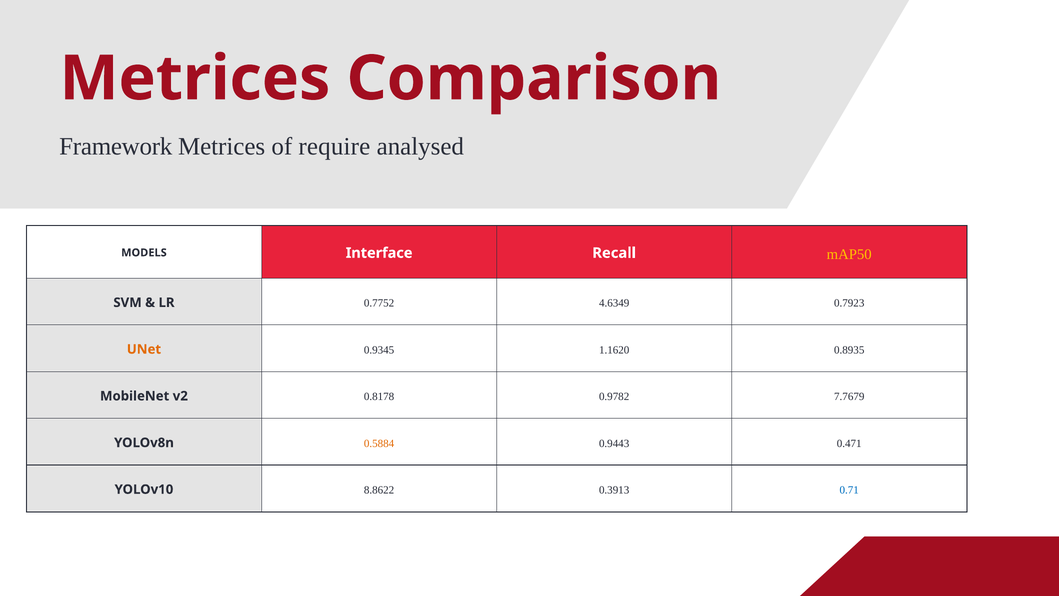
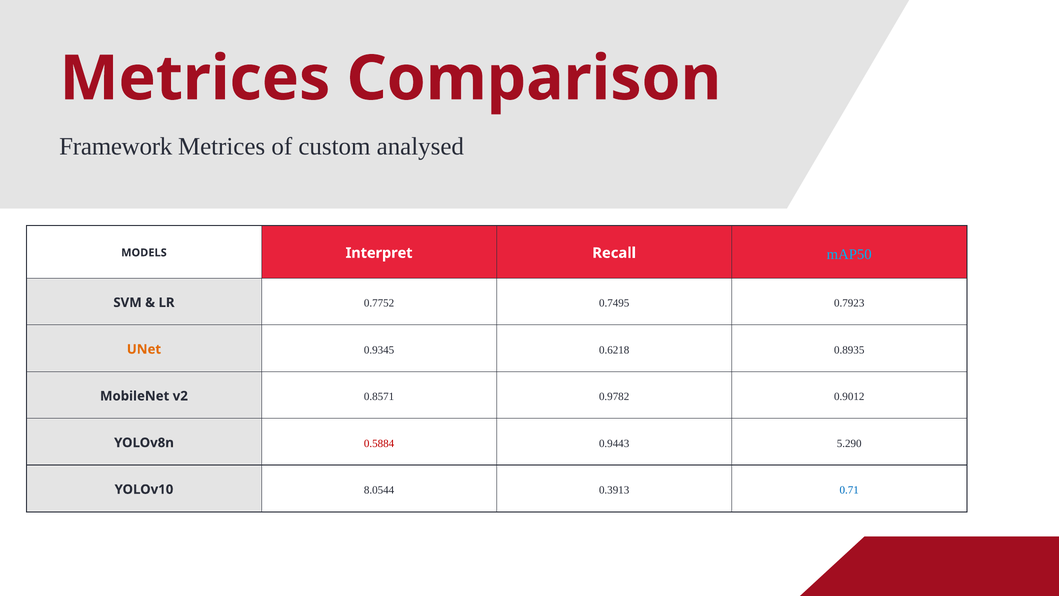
require: require -> custom
Interface: Interface -> Interpret
mAP50 colour: yellow -> light blue
4.6349: 4.6349 -> 0.7495
1.1620: 1.1620 -> 0.6218
0.8178: 0.8178 -> 0.8571
7.7679: 7.7679 -> 0.9012
0.5884 colour: orange -> red
0.471: 0.471 -> 5.290
8.8622: 8.8622 -> 8.0544
